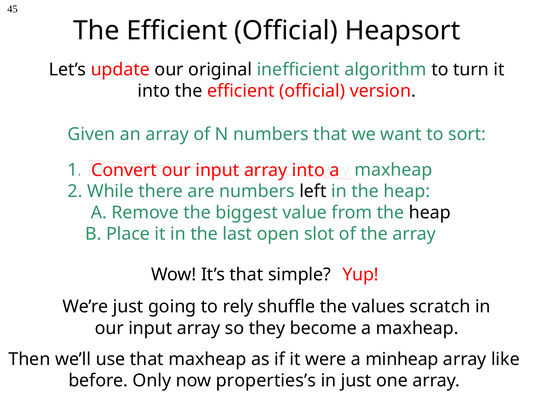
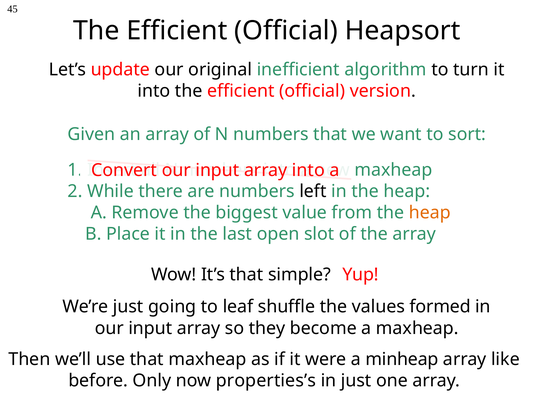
heap at (430, 212) colour: black -> orange
rely: rely -> leaf
scratch: scratch -> formed
